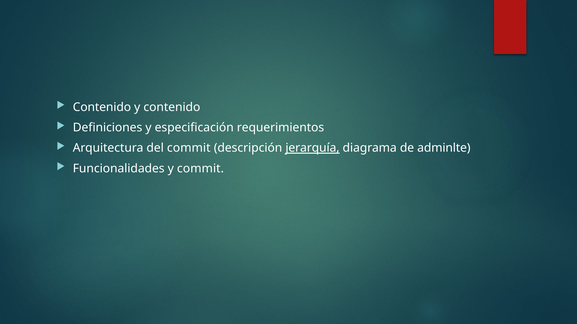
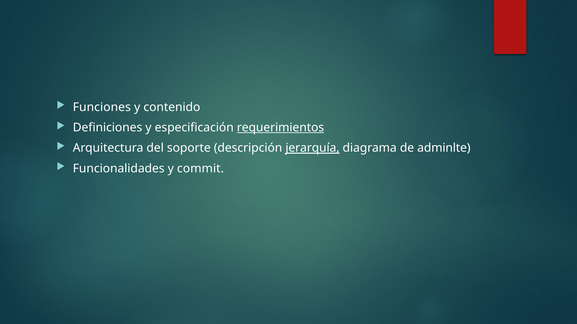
Contenido at (102, 107): Contenido -> Funciones
requerimientos underline: none -> present
del commit: commit -> soporte
